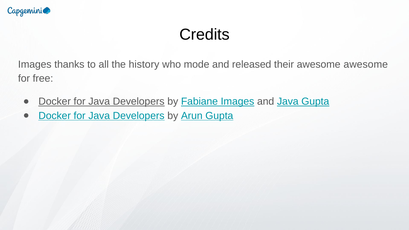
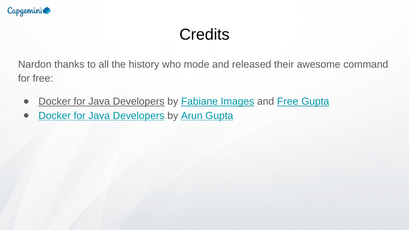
Images at (35, 64): Images -> Nardon
awesome awesome: awesome -> command
and Java: Java -> Free
